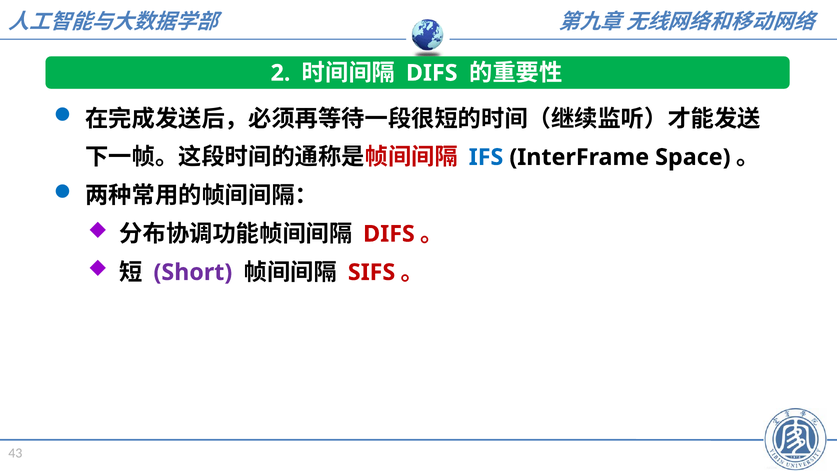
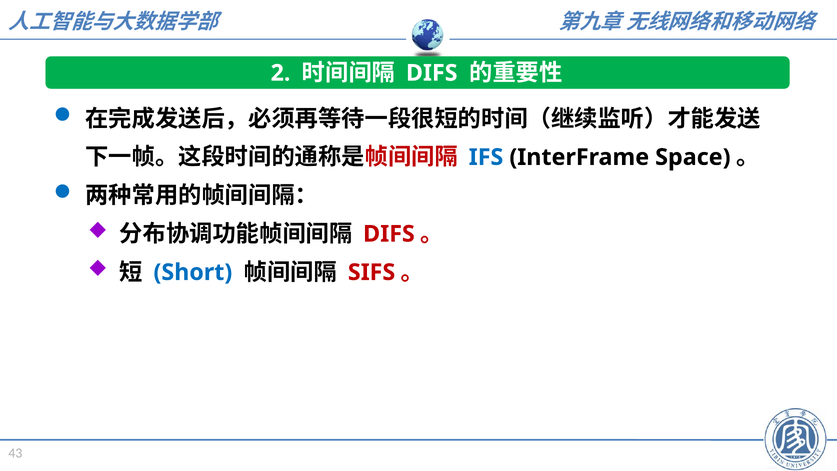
Short colour: purple -> blue
